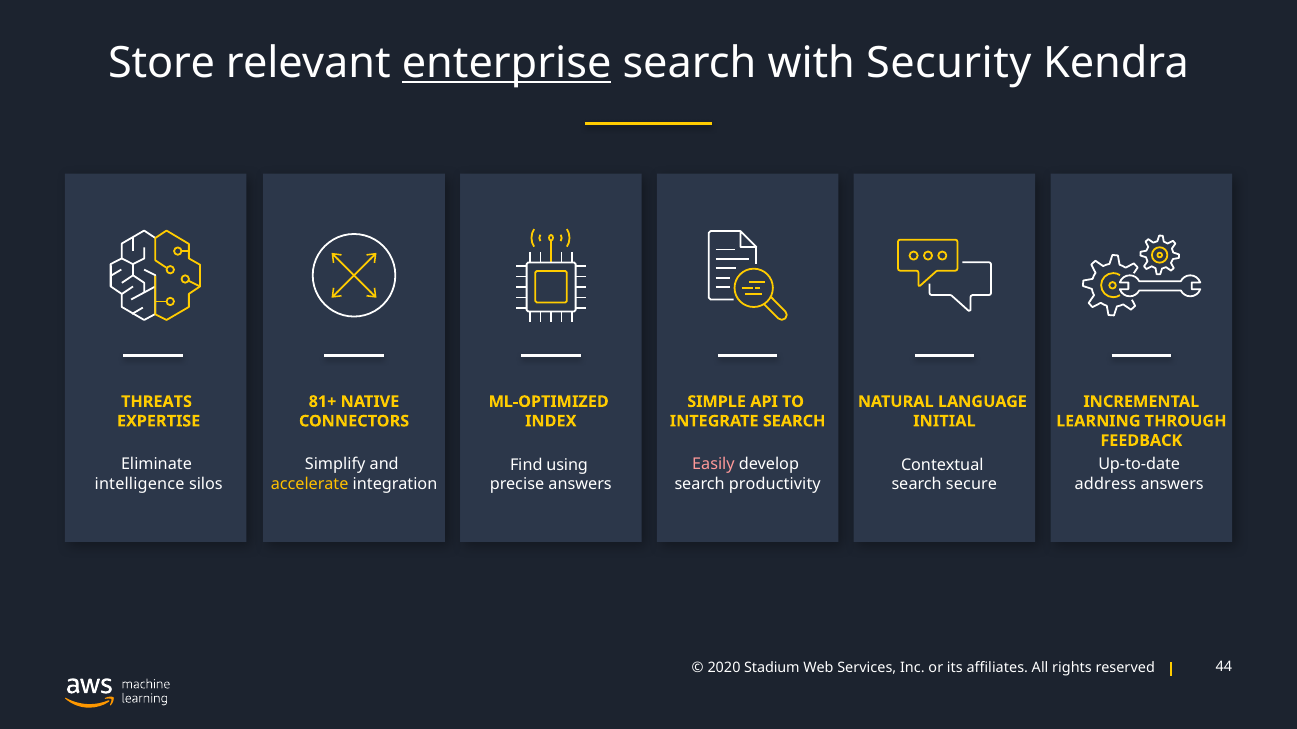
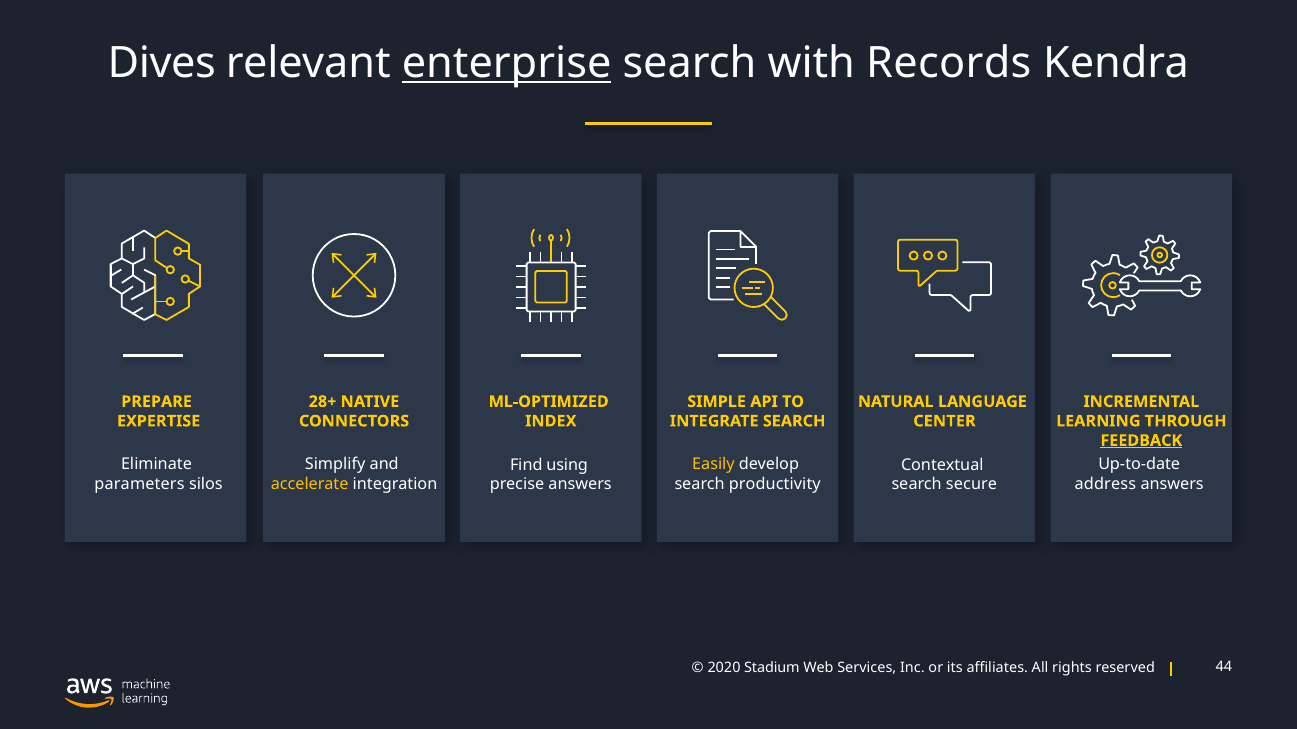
Store: Store -> Dives
Security: Security -> Records
THREATS: THREATS -> PREPARE
81+: 81+ -> 28+
INITIAL: INITIAL -> CENTER
FEEDBACK underline: none -> present
Easily colour: pink -> yellow
intelligence: intelligence -> parameters
